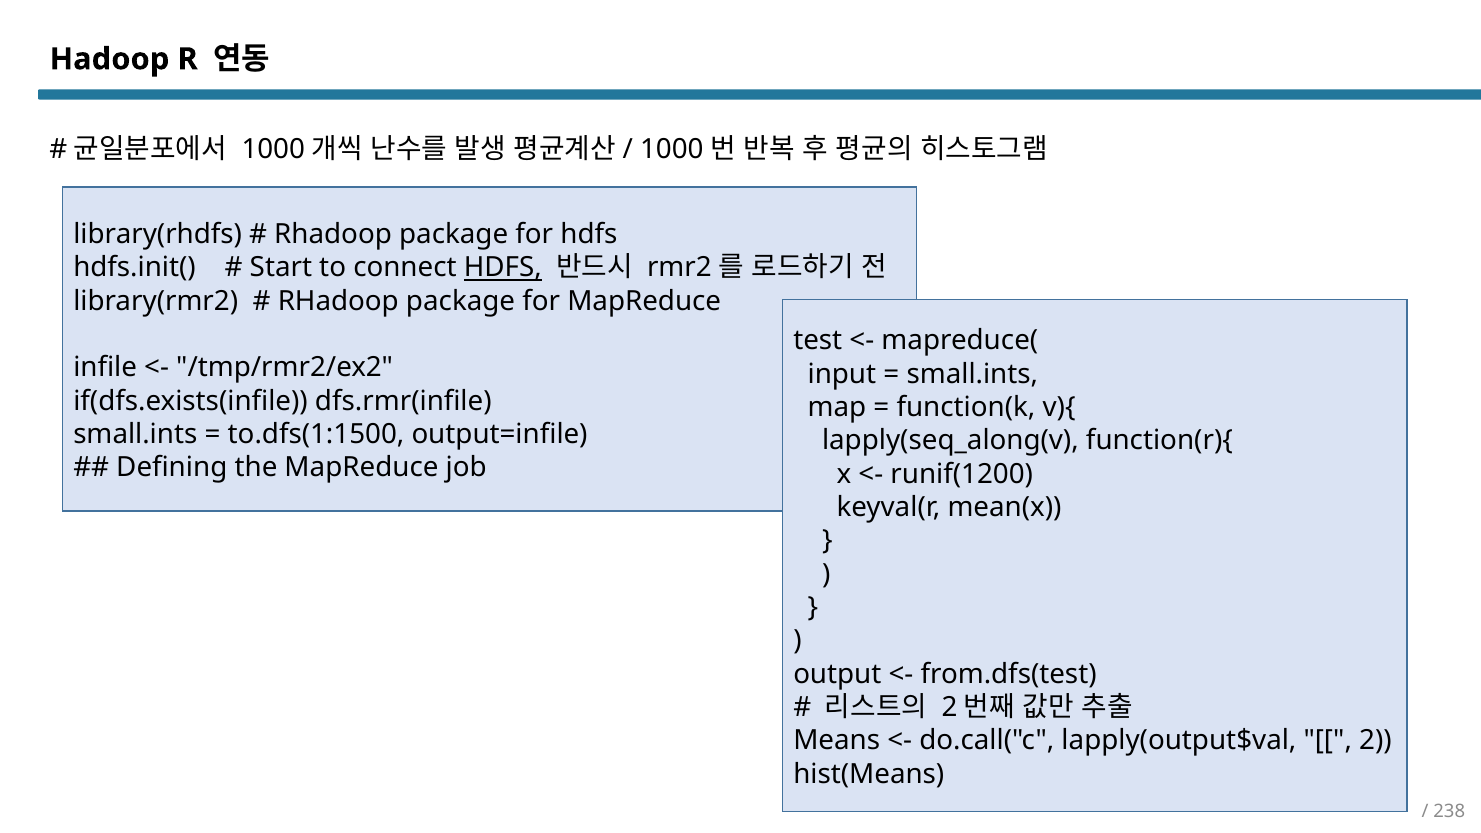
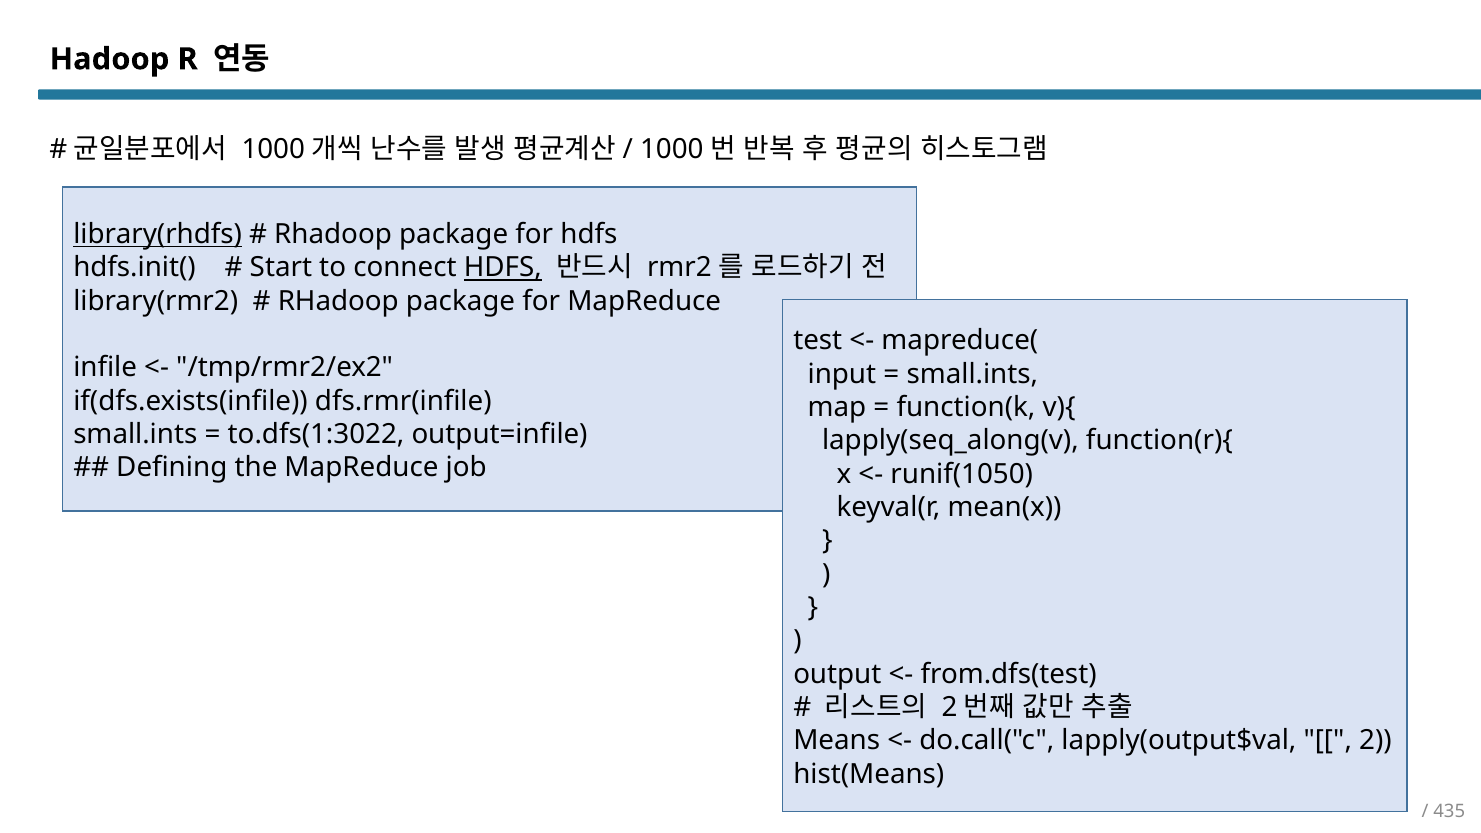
library(rhdfs underline: none -> present
to.dfs(1:1500: to.dfs(1:1500 -> to.dfs(1:3022
runif(1200: runif(1200 -> runif(1050
238: 238 -> 435
